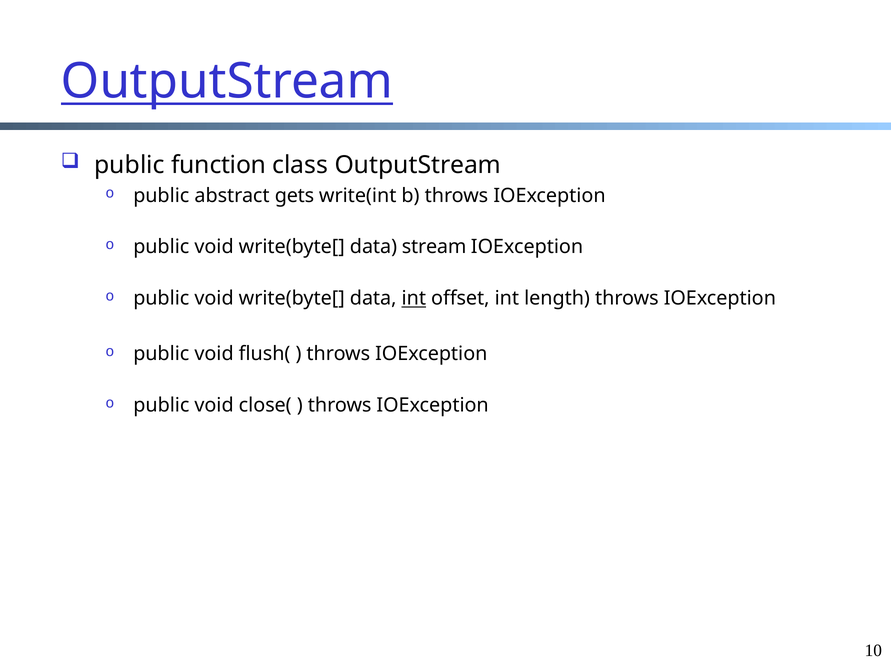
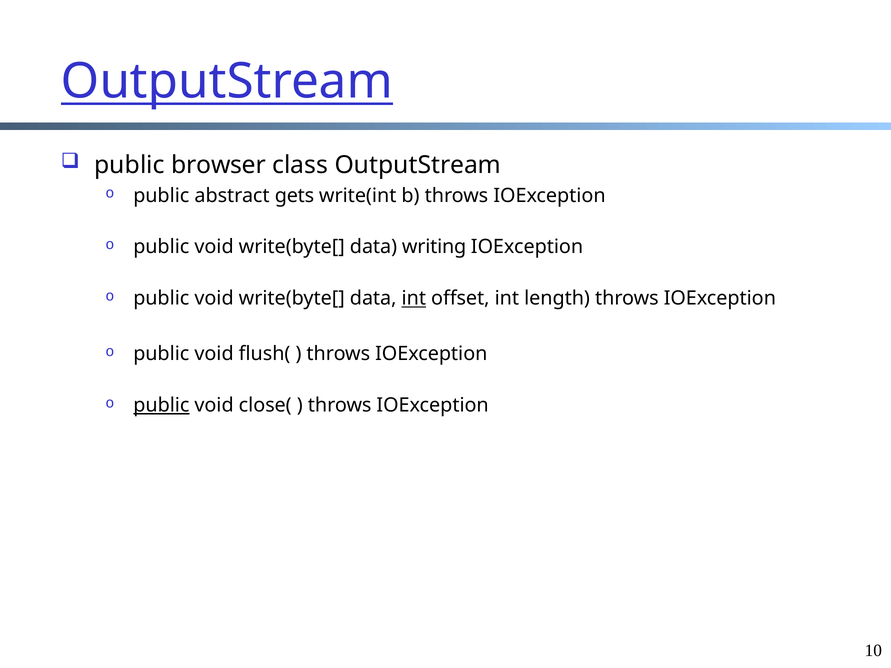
function: function -> browser
stream: stream -> writing
public at (161, 405) underline: none -> present
